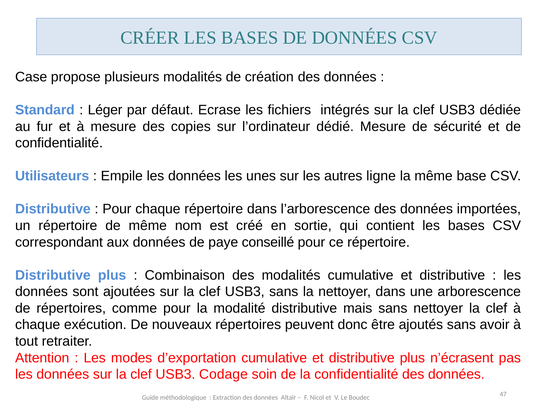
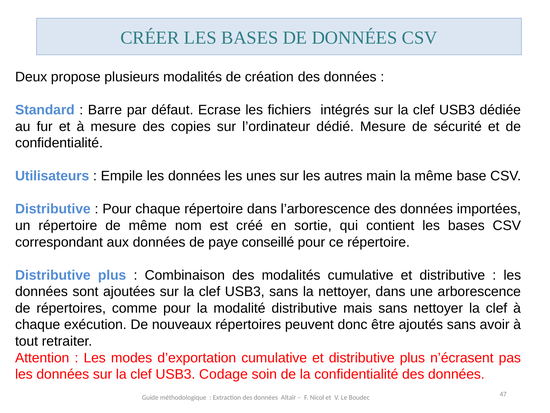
Case: Case -> Deux
Léger: Léger -> Barre
ligne: ligne -> main
